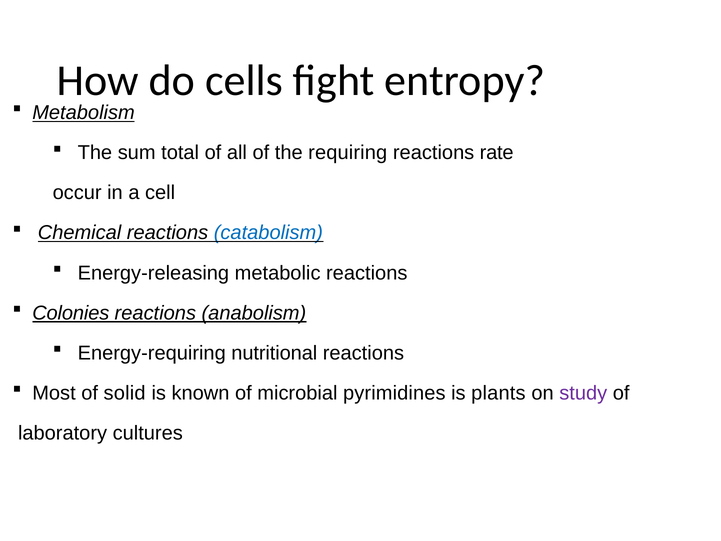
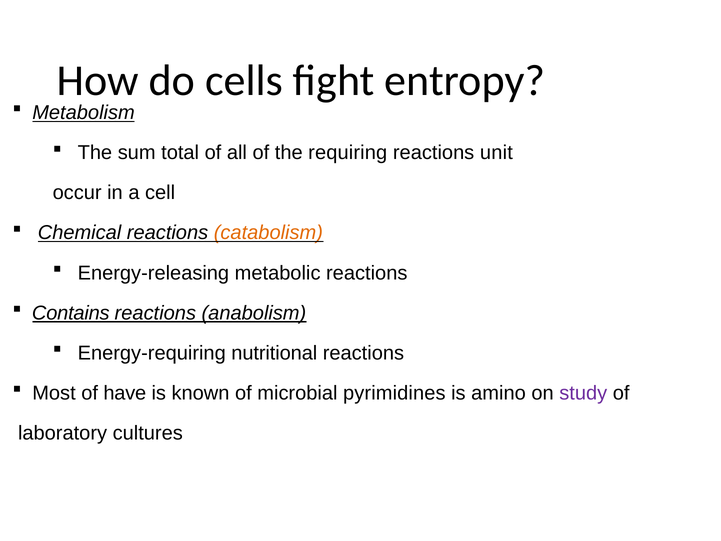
rate: rate -> unit
catabolism colour: blue -> orange
Colonies: Colonies -> Contains
solid: solid -> have
plants: plants -> amino
